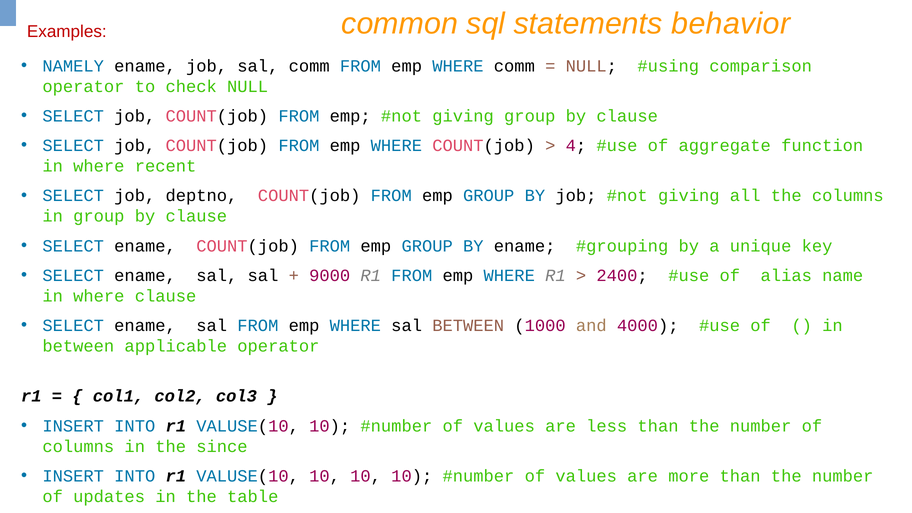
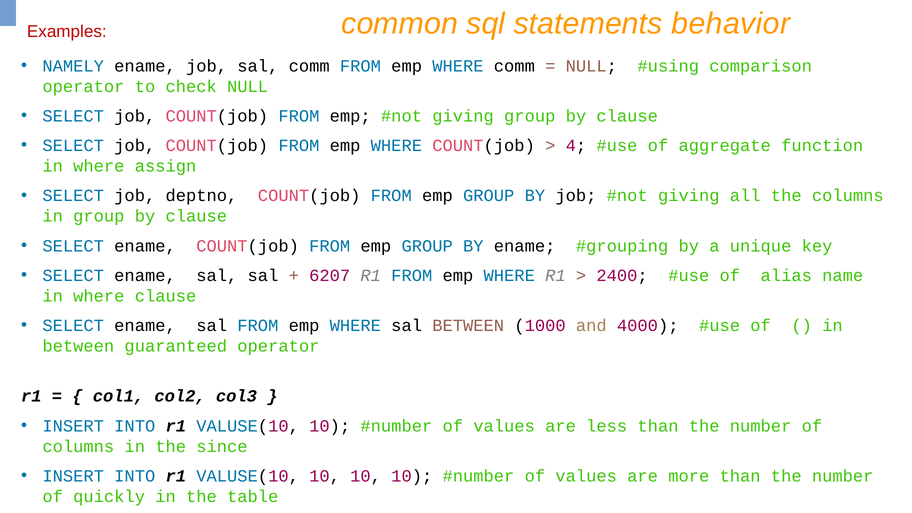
recent: recent -> assign
9000: 9000 -> 6207
applicable: applicable -> guaranteed
updates: updates -> quickly
